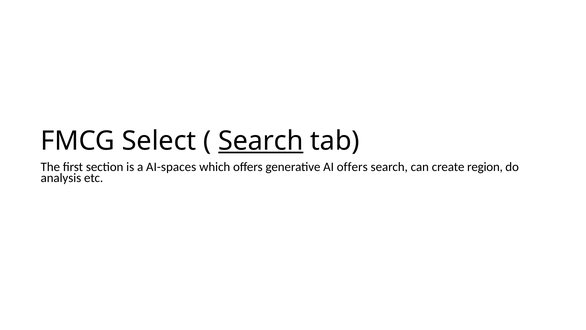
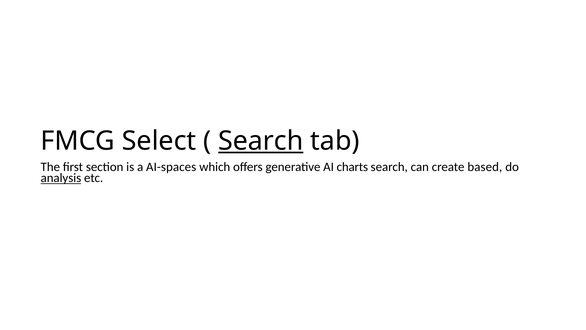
AI offers: offers -> charts
region: region -> based
analysis underline: none -> present
